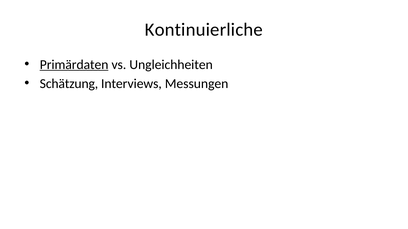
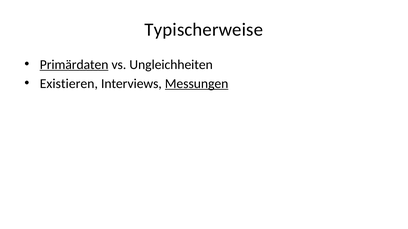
Kontinuierliche: Kontinuierliche -> Typischerweise
Schätzung: Schätzung -> Existieren
Messungen underline: none -> present
